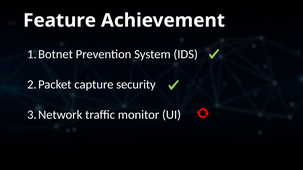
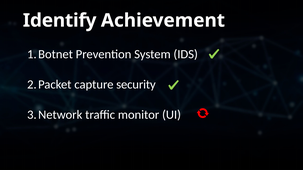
Feature: Feature -> Identify
